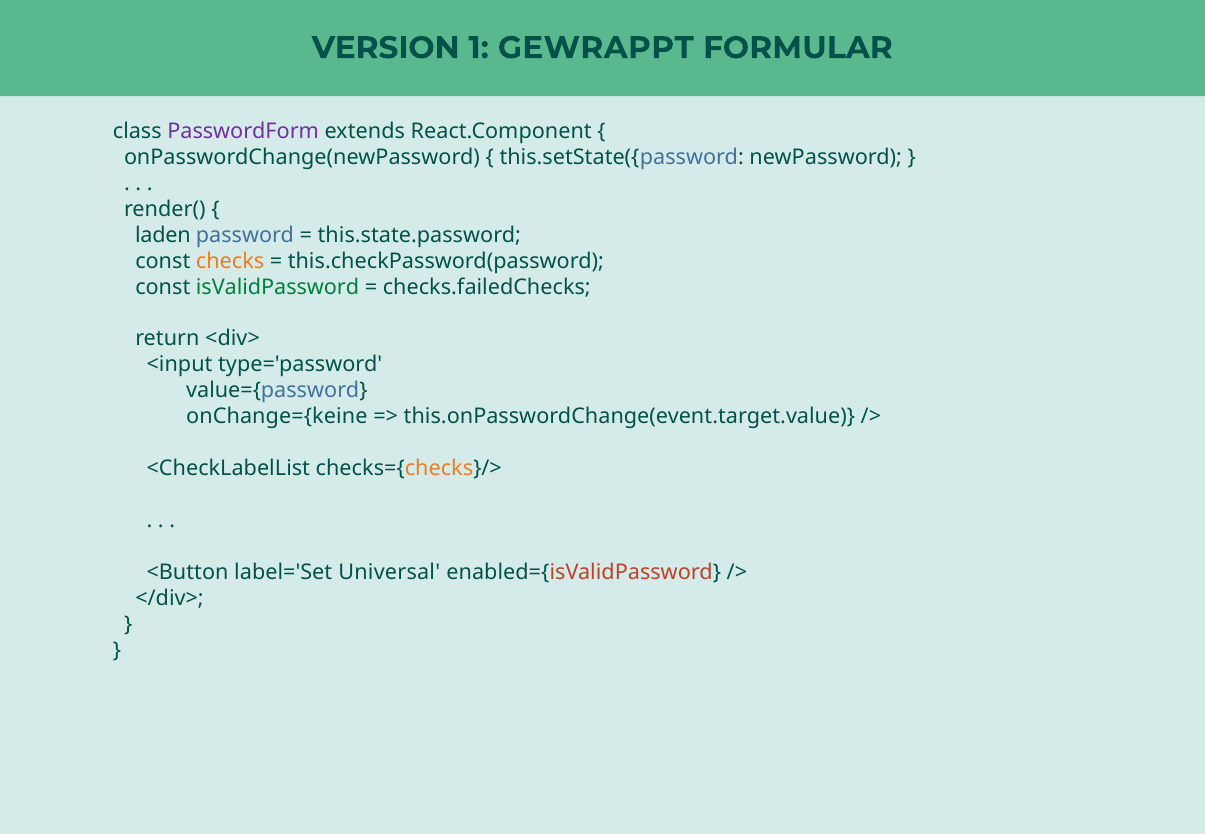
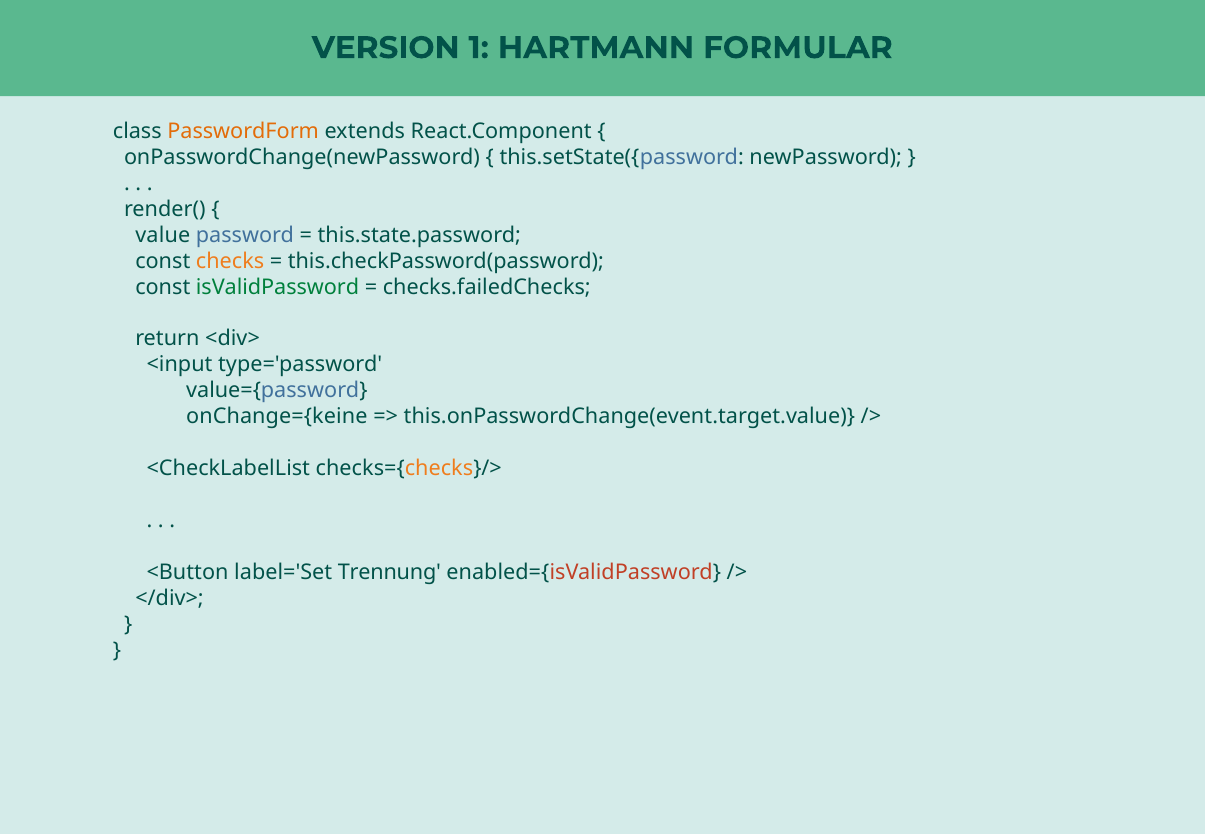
GEWRAPPT: GEWRAPPT -> HARTMANN
PasswordForm colour: purple -> orange
laden: laden -> value
Universal: Universal -> Trennung
